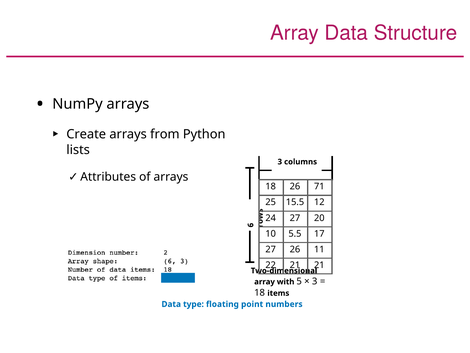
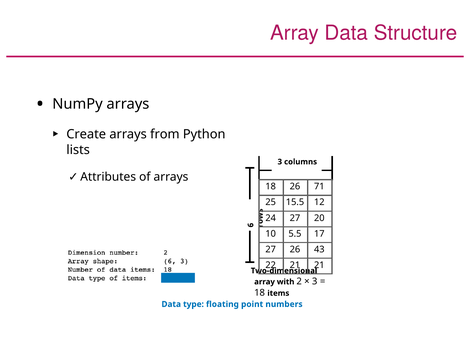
11: 11 -> 43
5: 5 -> 2
